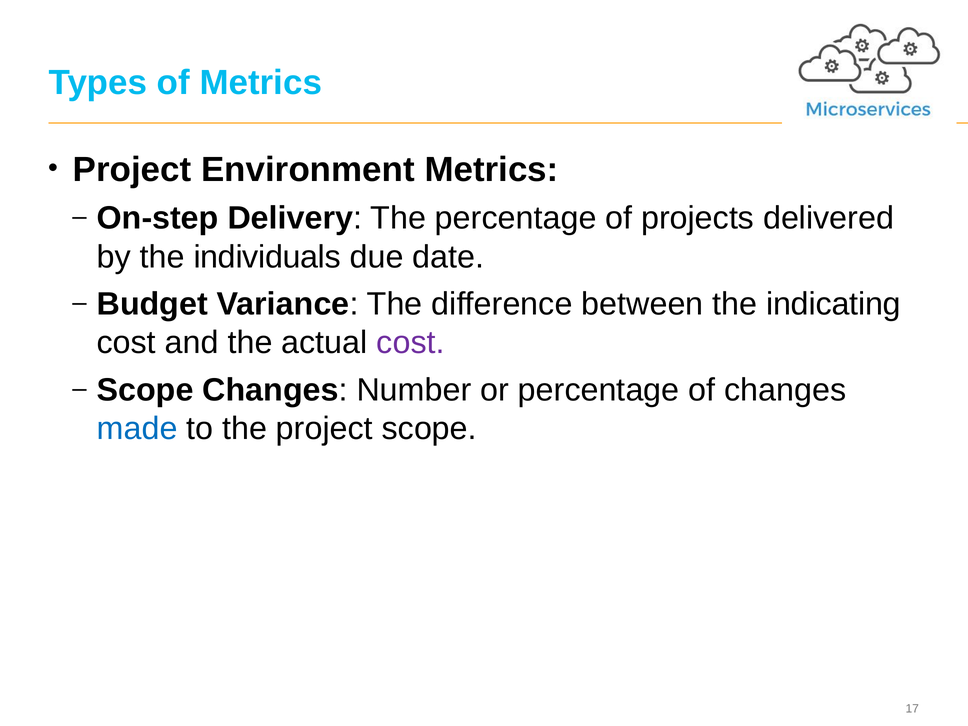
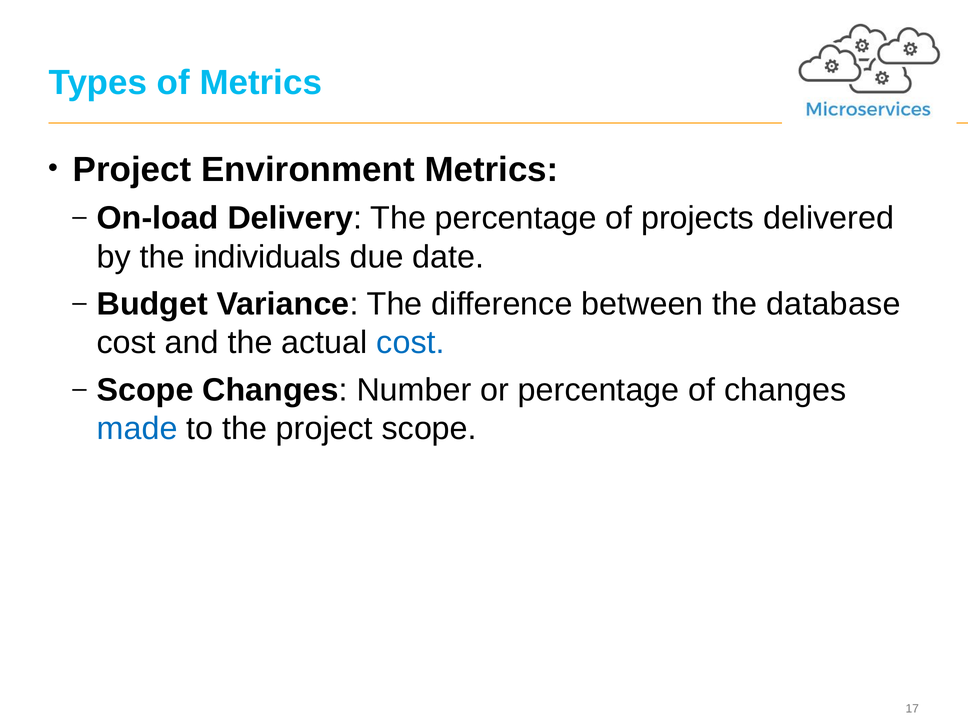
On-step: On-step -> On-load
indicating: indicating -> database
cost at (411, 343) colour: purple -> blue
